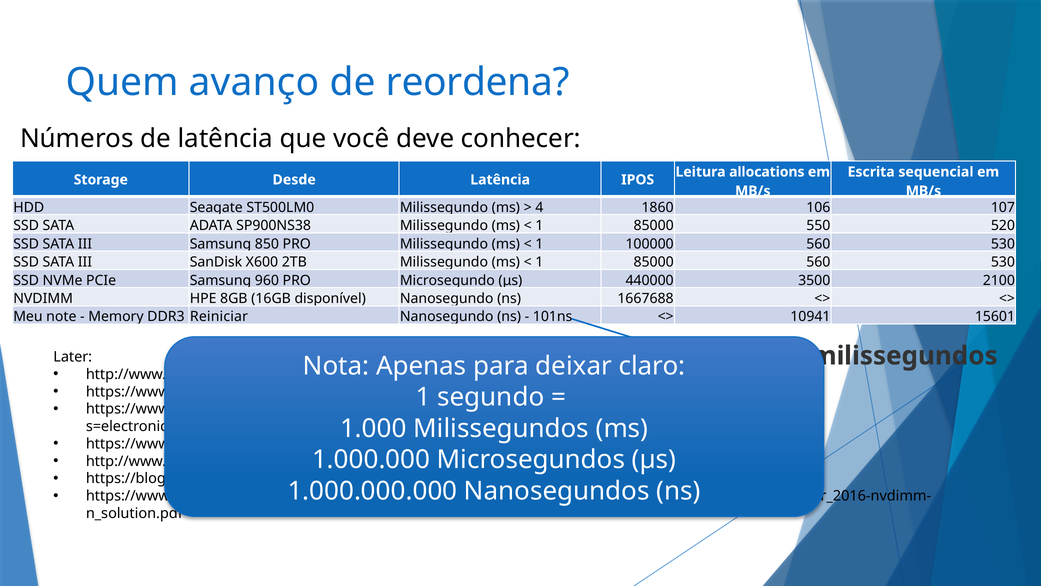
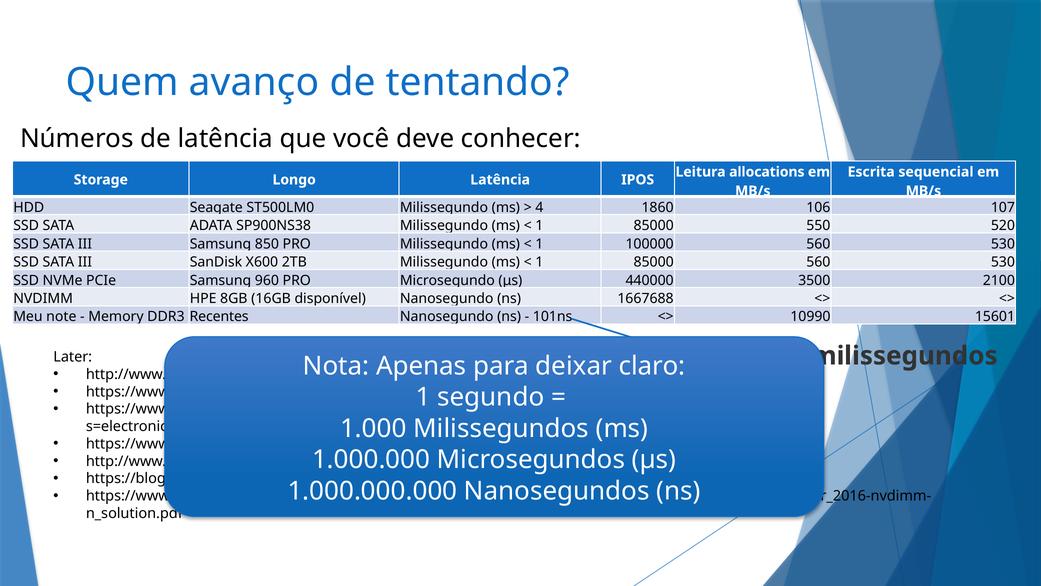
reordena: reordena -> tentando
Desde: Desde -> Longo
Reiniciar: Reiniciar -> Recentes
10941: 10941 -> 10990
